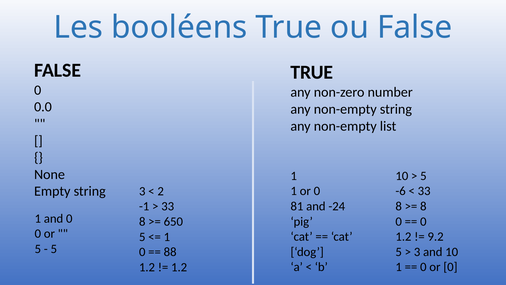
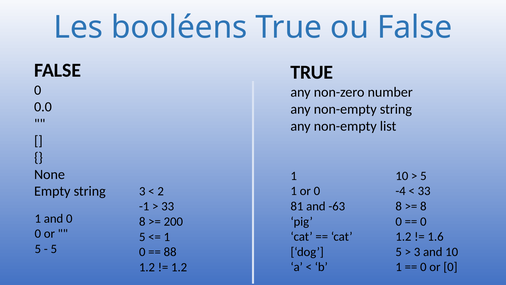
-6: -6 -> -4
-24: -24 -> -63
650: 650 -> 200
9.2: 9.2 -> 1.6
